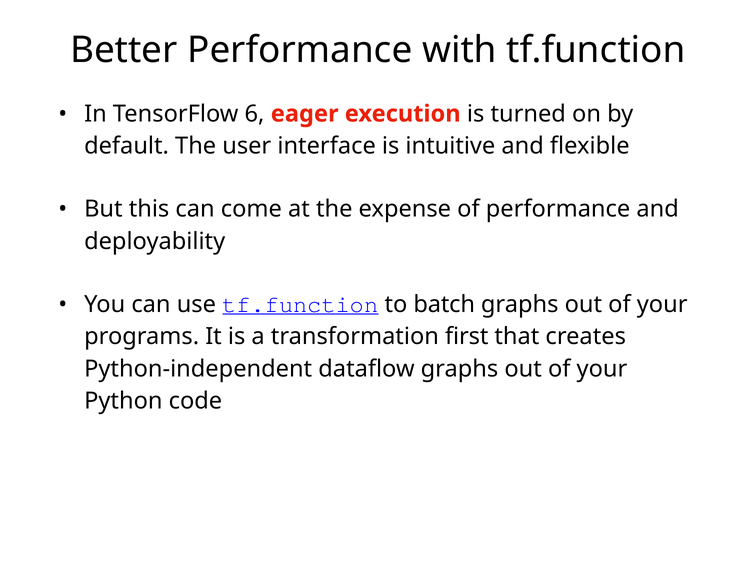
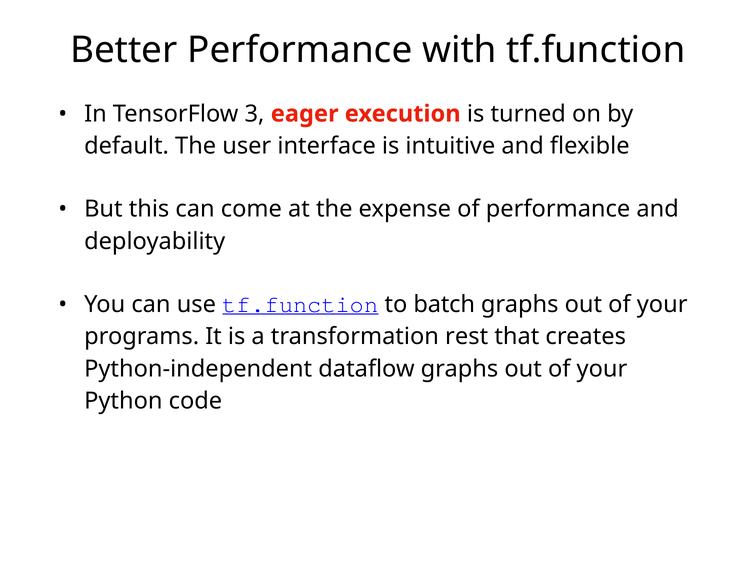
6: 6 -> 3
first: first -> rest
